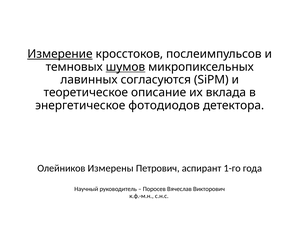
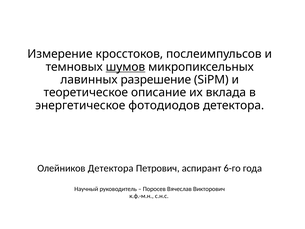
Измерение underline: present -> none
согласуются: согласуются -> разрешение
Олейников Измерены: Измерены -> Детектора
1-го: 1-го -> 6-го
